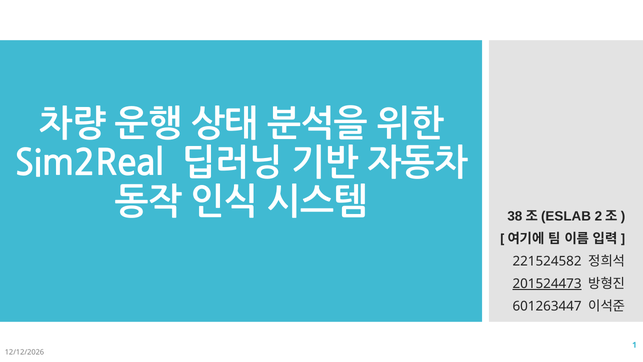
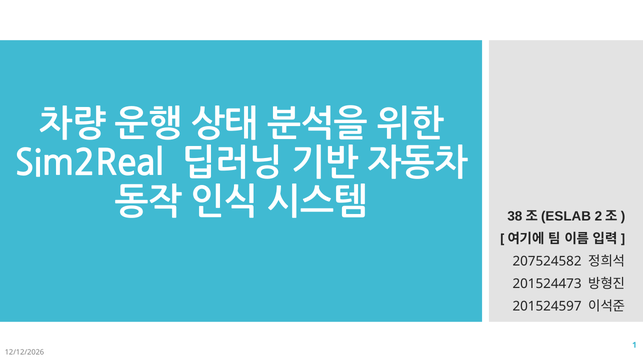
221524582: 221524582 -> 207524582
201524473 underline: present -> none
601263447: 601263447 -> 201524597
